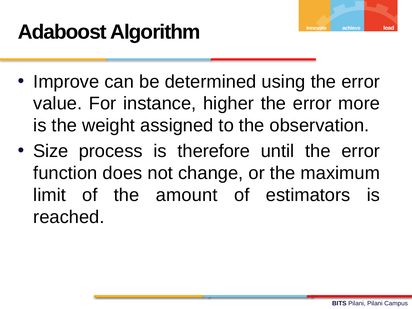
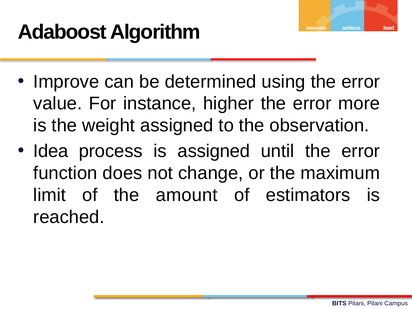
Size: Size -> Idea
is therefore: therefore -> assigned
